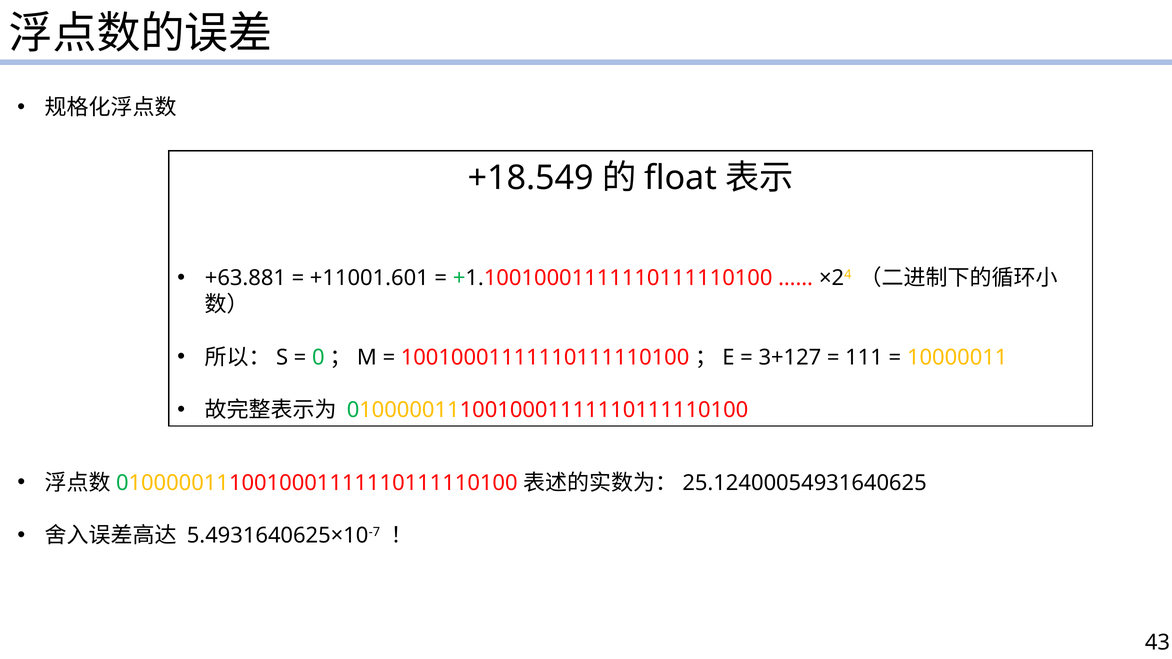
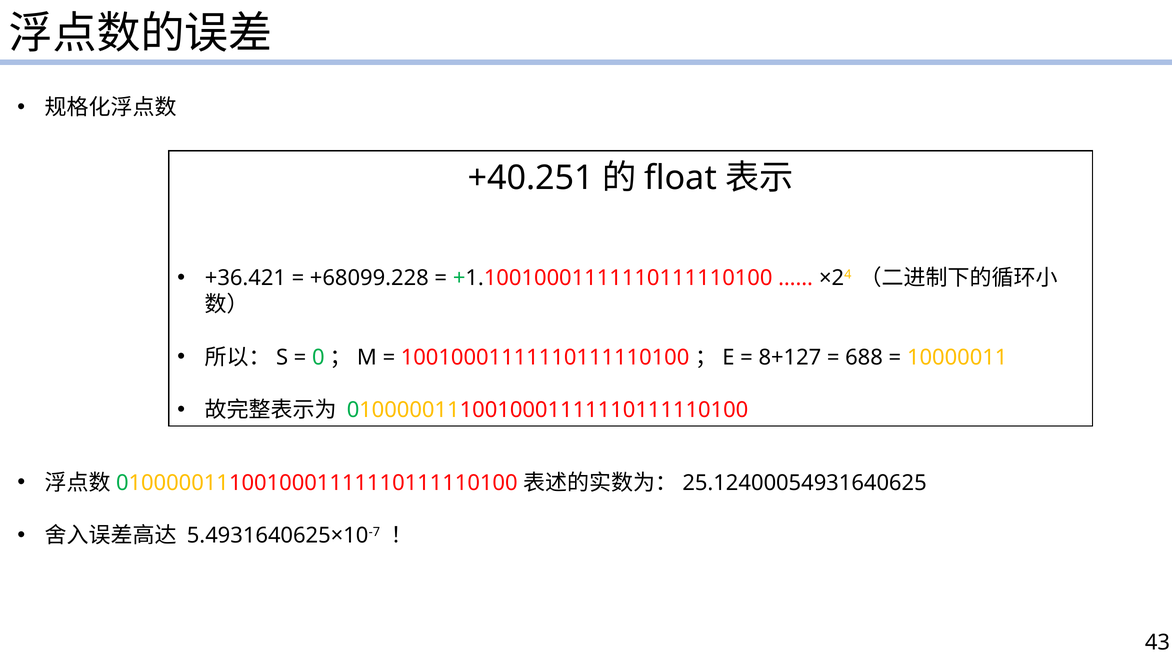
+18.549: +18.549 -> +40.251
+63.881: +63.881 -> +36.421
+11001.601: +11001.601 -> +68099.228
3+127: 3+127 -> 8+127
111: 111 -> 688
